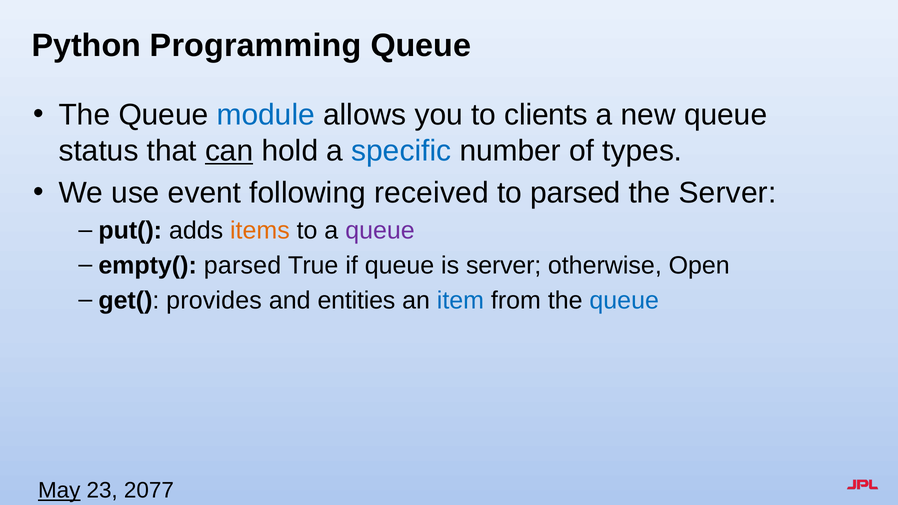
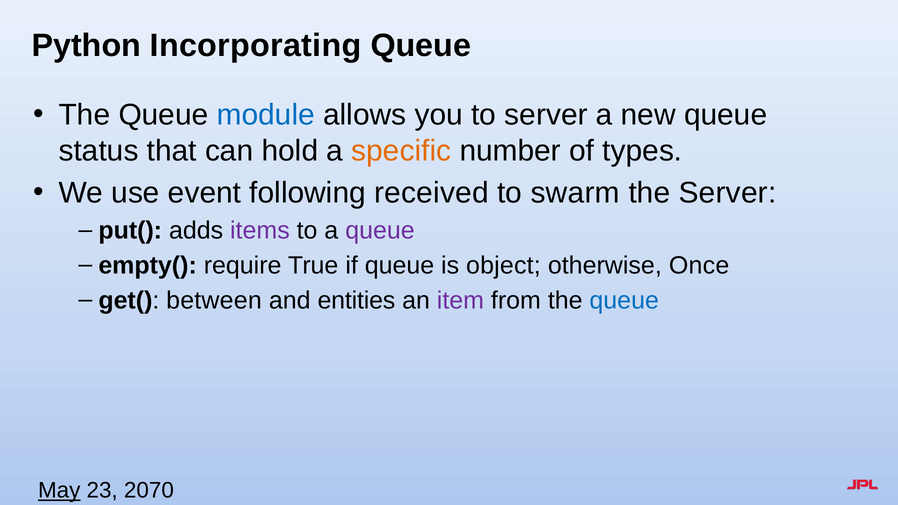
Programming: Programming -> Incorporating
to clients: clients -> server
can underline: present -> none
specific colour: blue -> orange
to parsed: parsed -> swarm
items colour: orange -> purple
empty( parsed: parsed -> require
is server: server -> object
Open: Open -> Once
provides: provides -> between
item colour: blue -> purple
2077: 2077 -> 2070
